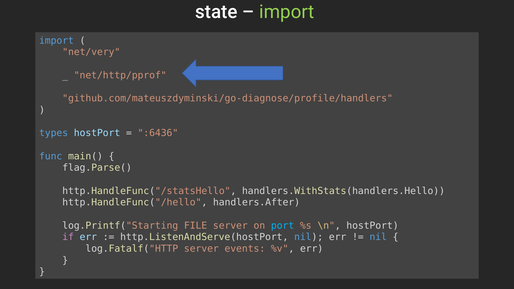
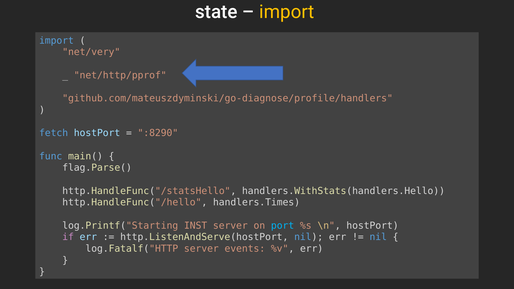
import at (287, 12) colour: light green -> yellow
types: types -> fetch
:6436: :6436 -> :8290
handlers.After: handlers.After -> handlers.Times
FILE: FILE -> INST
